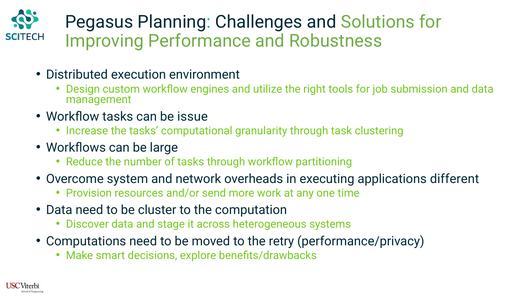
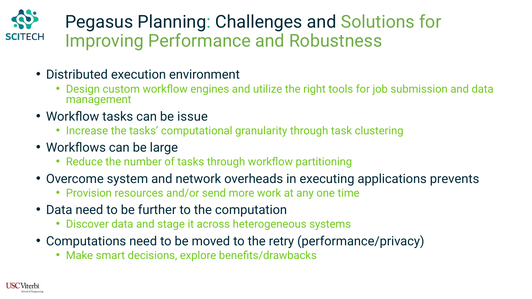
different: different -> prevents
cluster: cluster -> further
